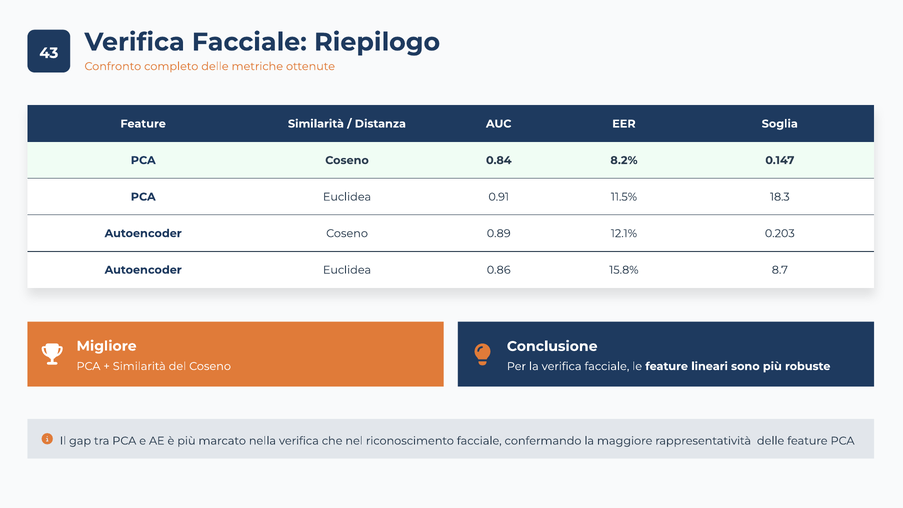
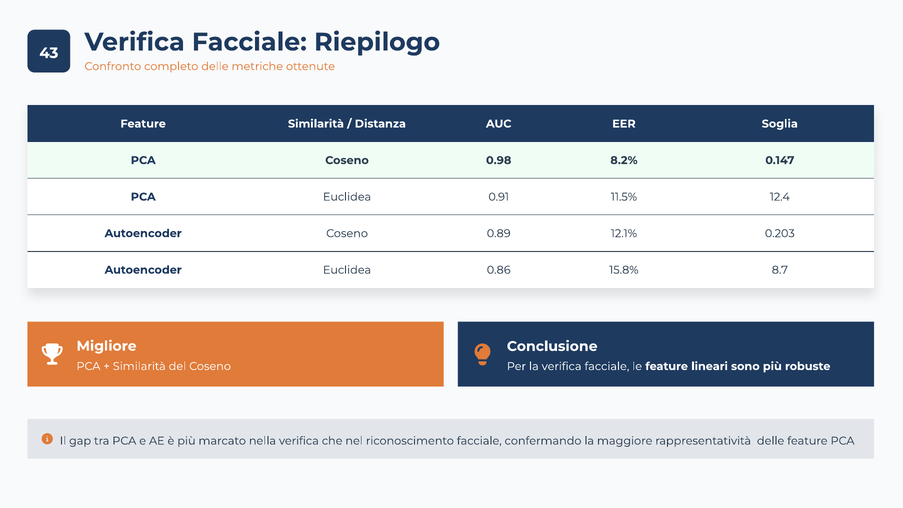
0.84: 0.84 -> 0.98
18.3: 18.3 -> 12.4
